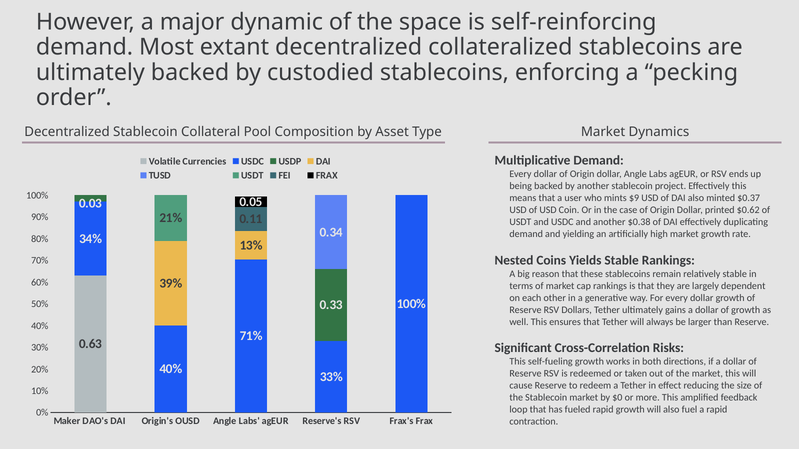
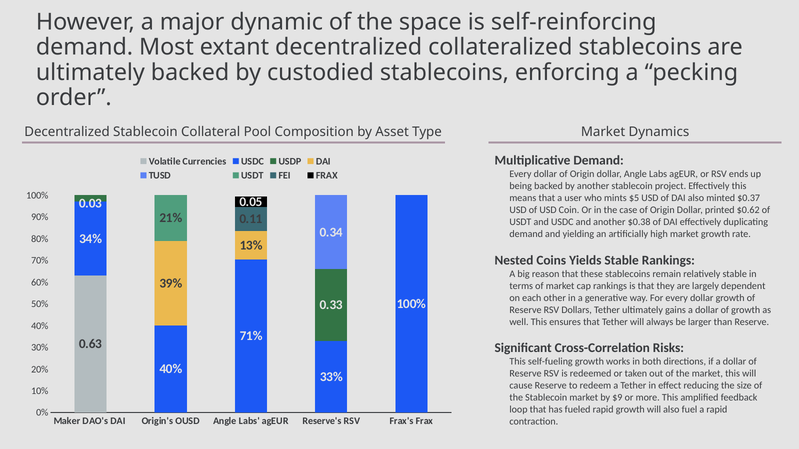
$9: $9 -> $5
$0: $0 -> $9
